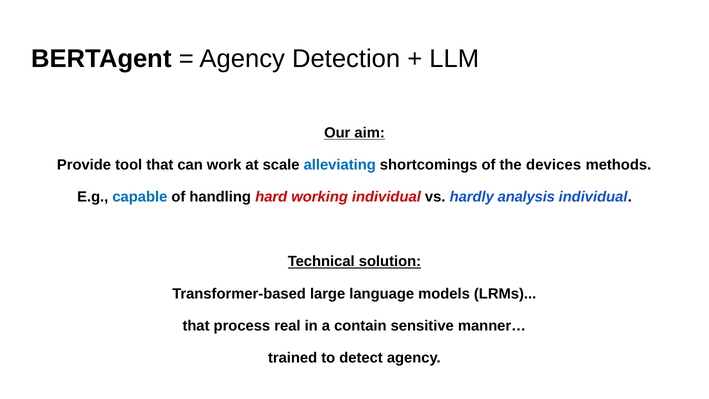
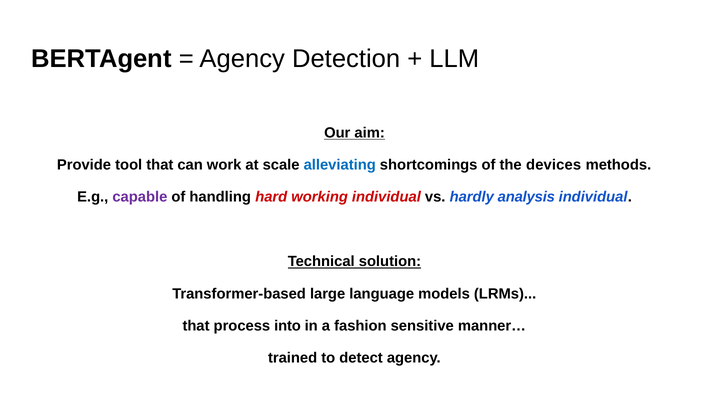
capable colour: blue -> purple
real: real -> into
contain: contain -> fashion
